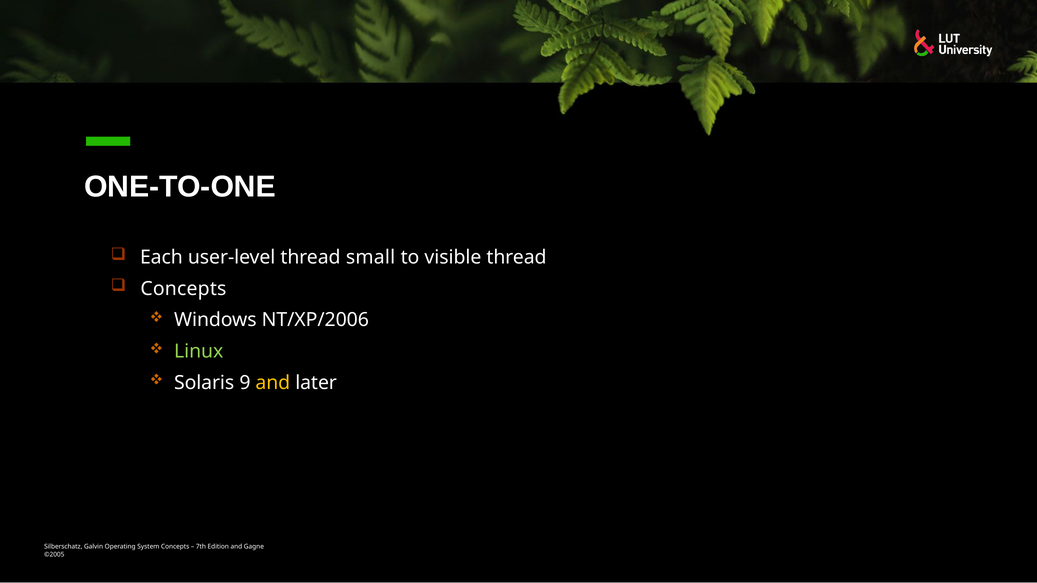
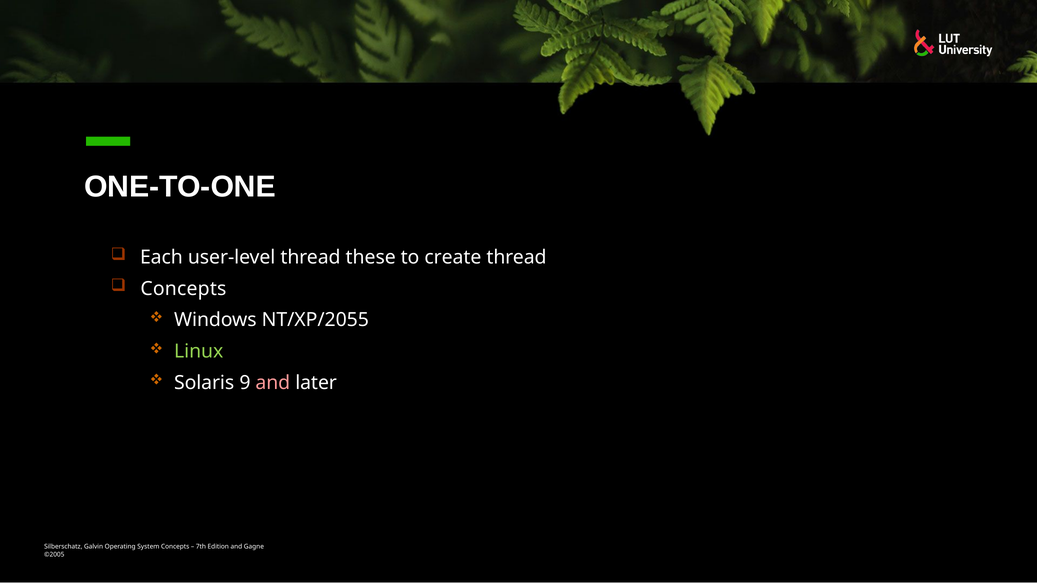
small: small -> these
visible: visible -> create
NT/XP/2006: NT/XP/2006 -> NT/XP/2055
and at (273, 383) colour: yellow -> pink
